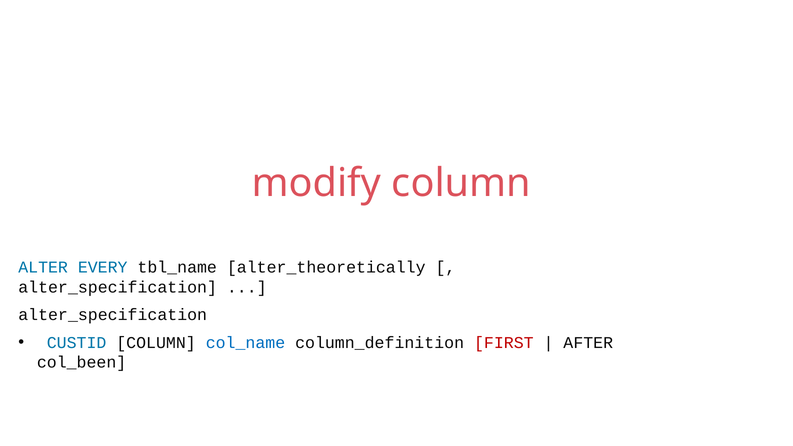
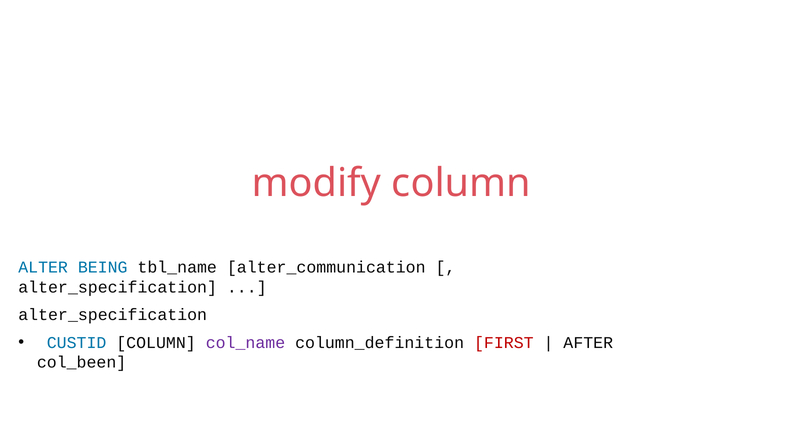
EVERY: EVERY -> BEING
alter_theoretically: alter_theoretically -> alter_communication
col_name colour: blue -> purple
